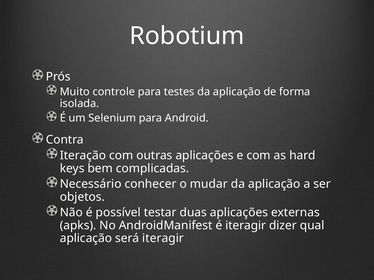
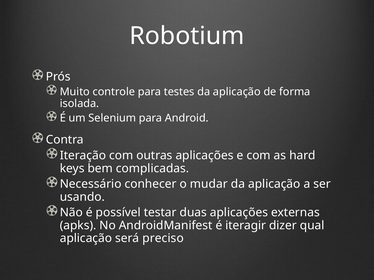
objetos: objetos -> usando
será iteragir: iteragir -> preciso
